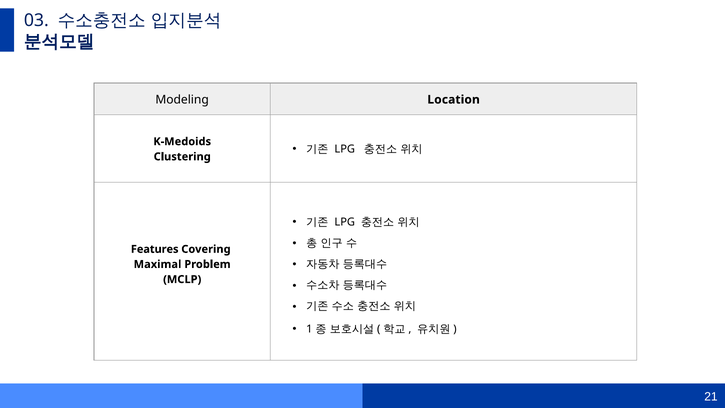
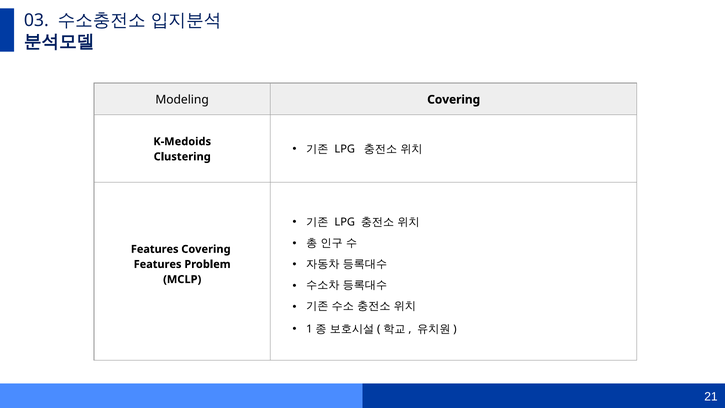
Modeling Location: Location -> Covering
Maximal at (157, 264): Maximal -> Features
